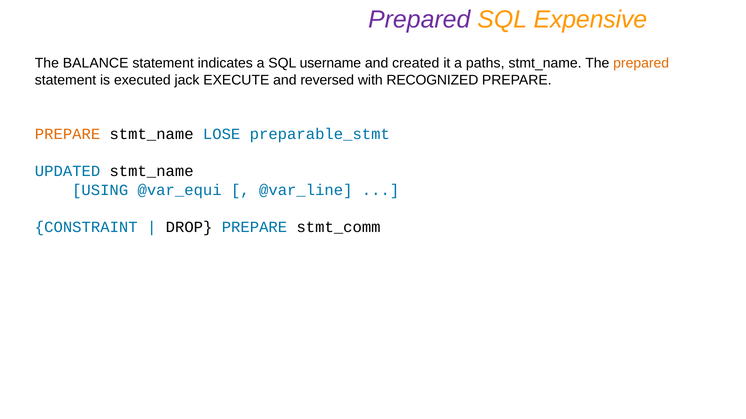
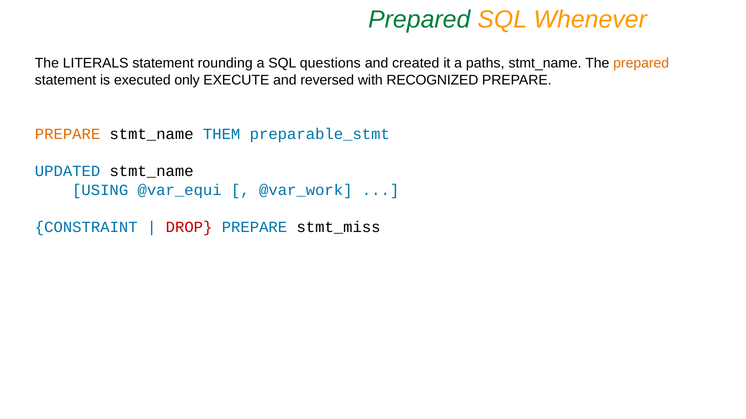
Prepared at (419, 19) colour: purple -> green
Expensive: Expensive -> Whenever
BALANCE: BALANCE -> LITERALS
indicates: indicates -> rounding
username: username -> questions
jack: jack -> only
LOSE: LOSE -> THEM
@var_line: @var_line -> @var_work
DROP colour: black -> red
stmt_comm: stmt_comm -> stmt_miss
